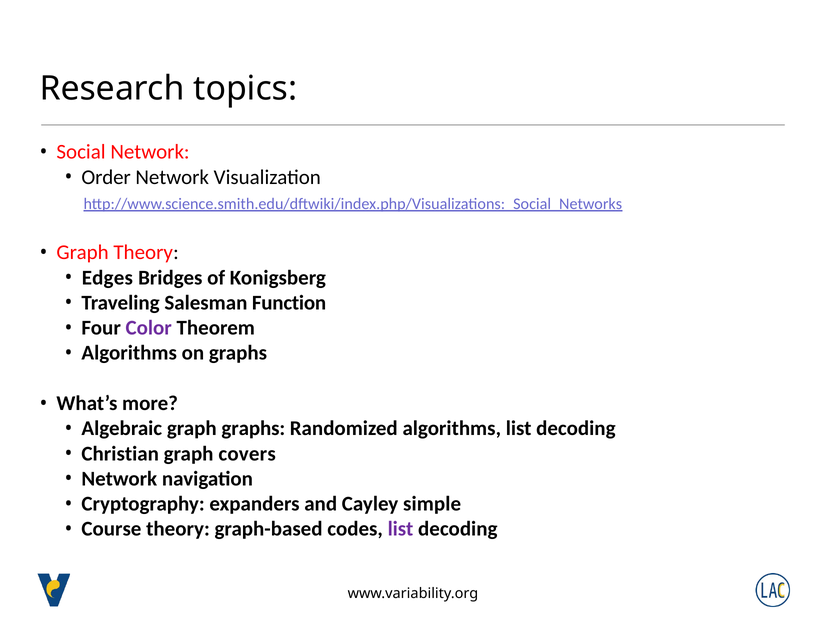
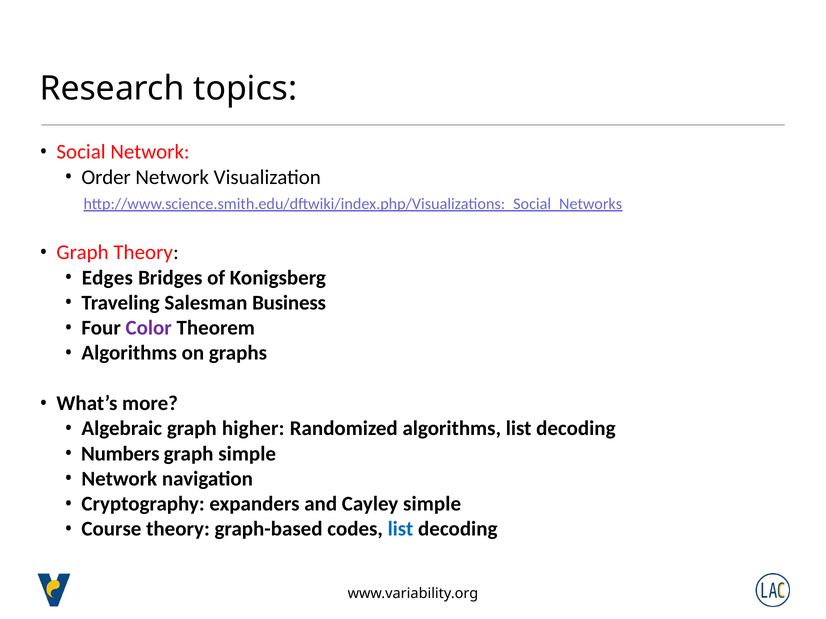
Function: Function -> Business
graph graphs: graphs -> higher
Christian: Christian -> Numbers
graph covers: covers -> simple
list at (400, 529) colour: purple -> blue
